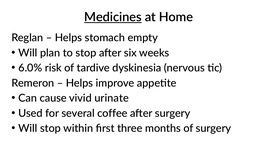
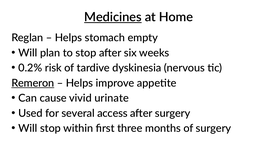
6.0%: 6.0% -> 0.2%
Remeron underline: none -> present
coffee: coffee -> access
